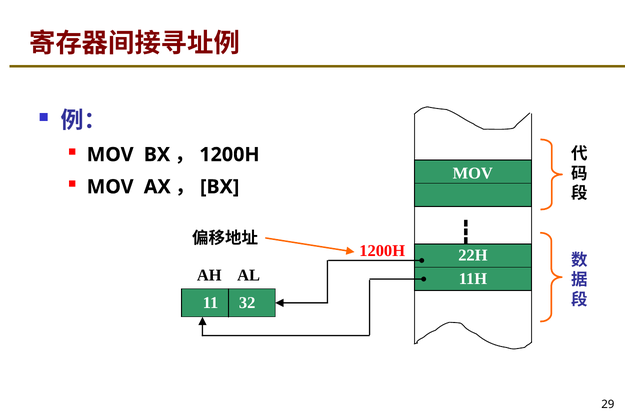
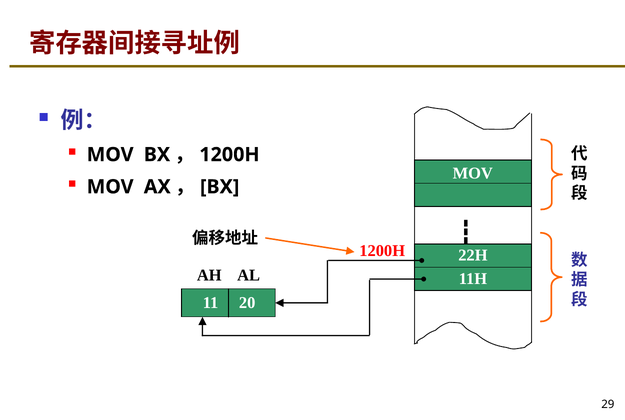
32: 32 -> 20
